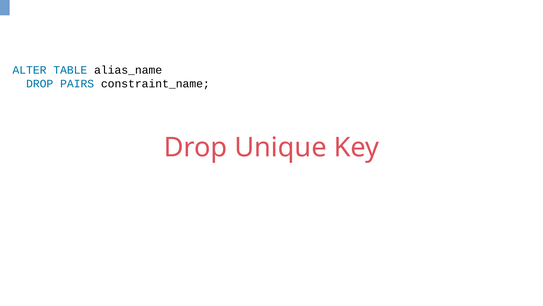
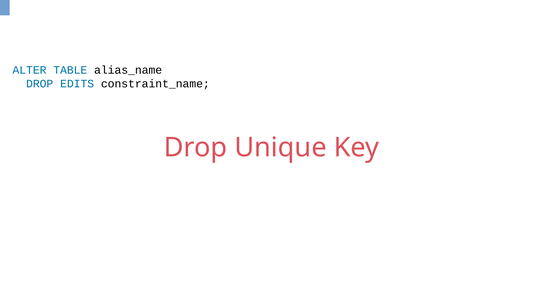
PAIRS: PAIRS -> EDITS
